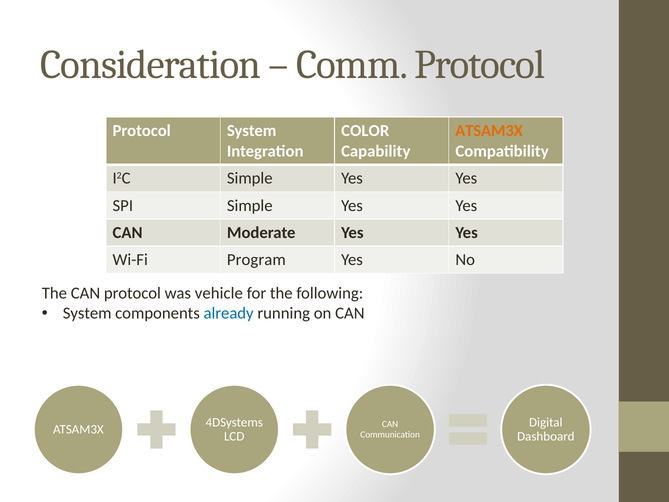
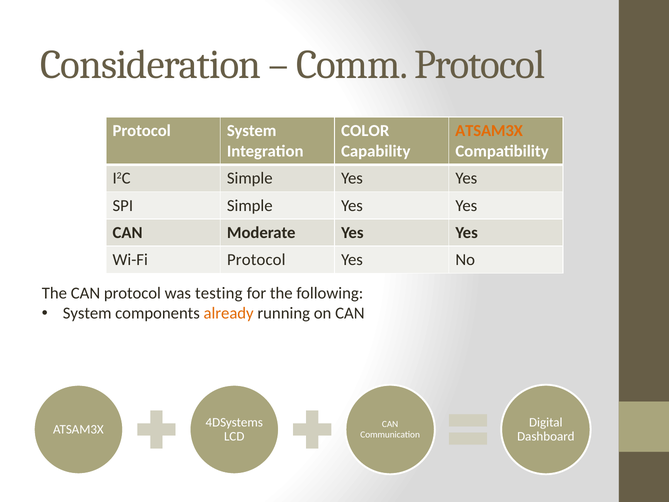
Wi-Fi Program: Program -> Protocol
vehicle: vehicle -> testing
already colour: blue -> orange
